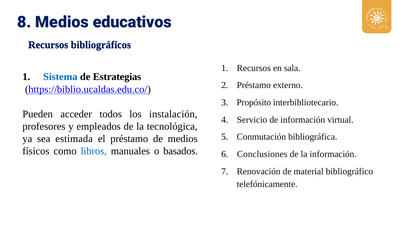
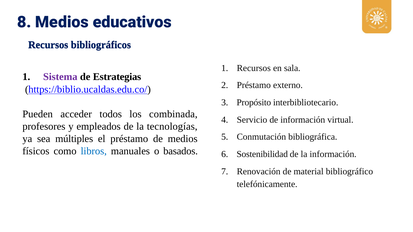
Sistema colour: blue -> purple
instalación: instalación -> combinada
tecnológica: tecnológica -> tecnologías
estimada: estimada -> múltiples
Conclusiones: Conclusiones -> Sostenibilidad
